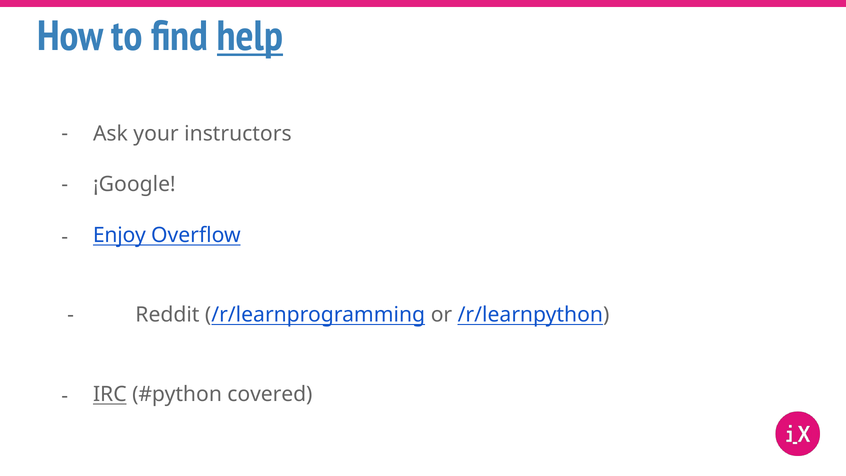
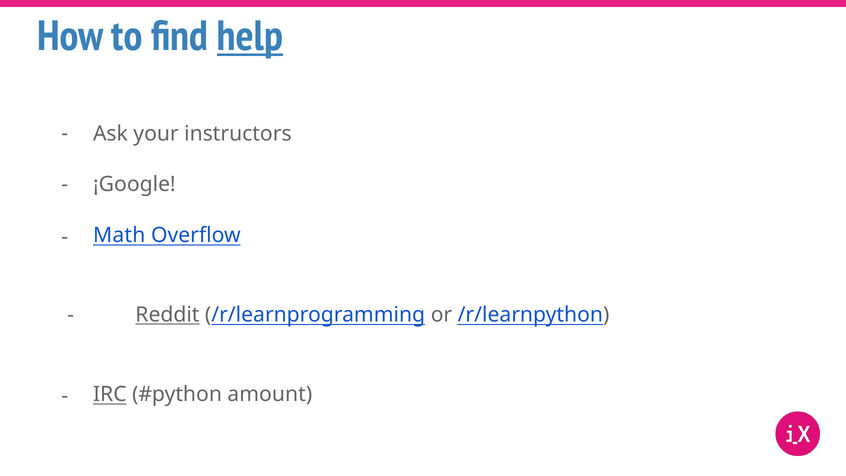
Enjoy: Enjoy -> Math
Reddit underline: none -> present
covered: covered -> amount
